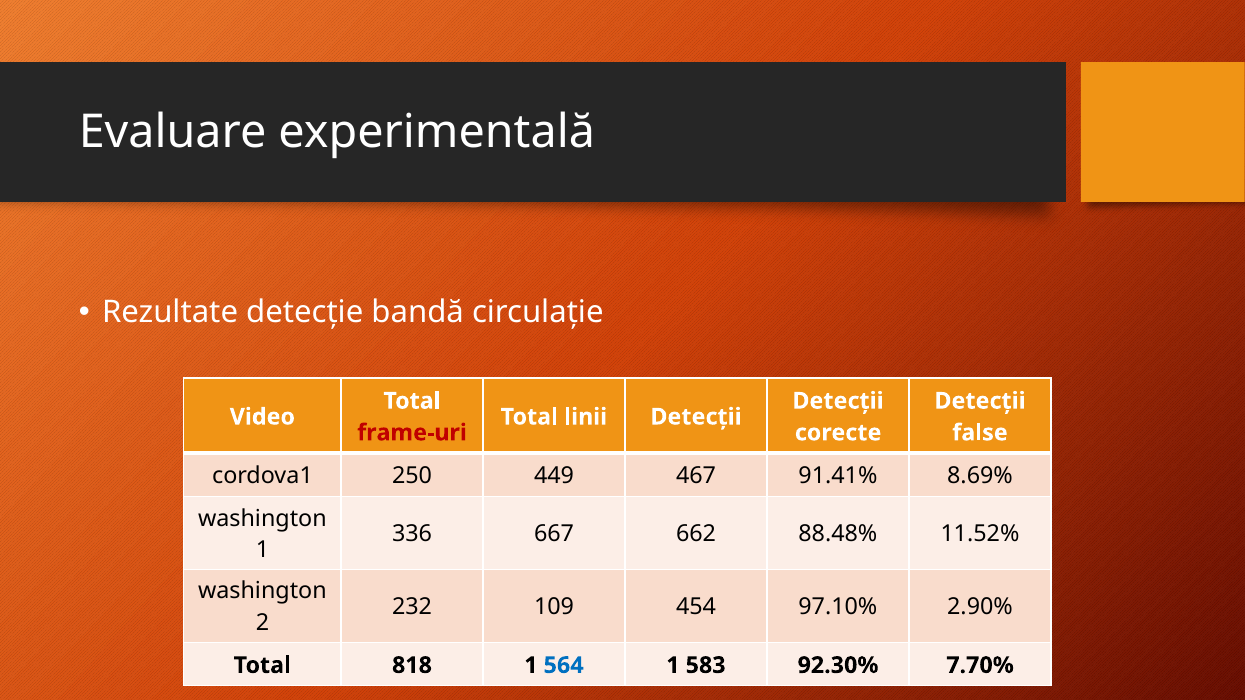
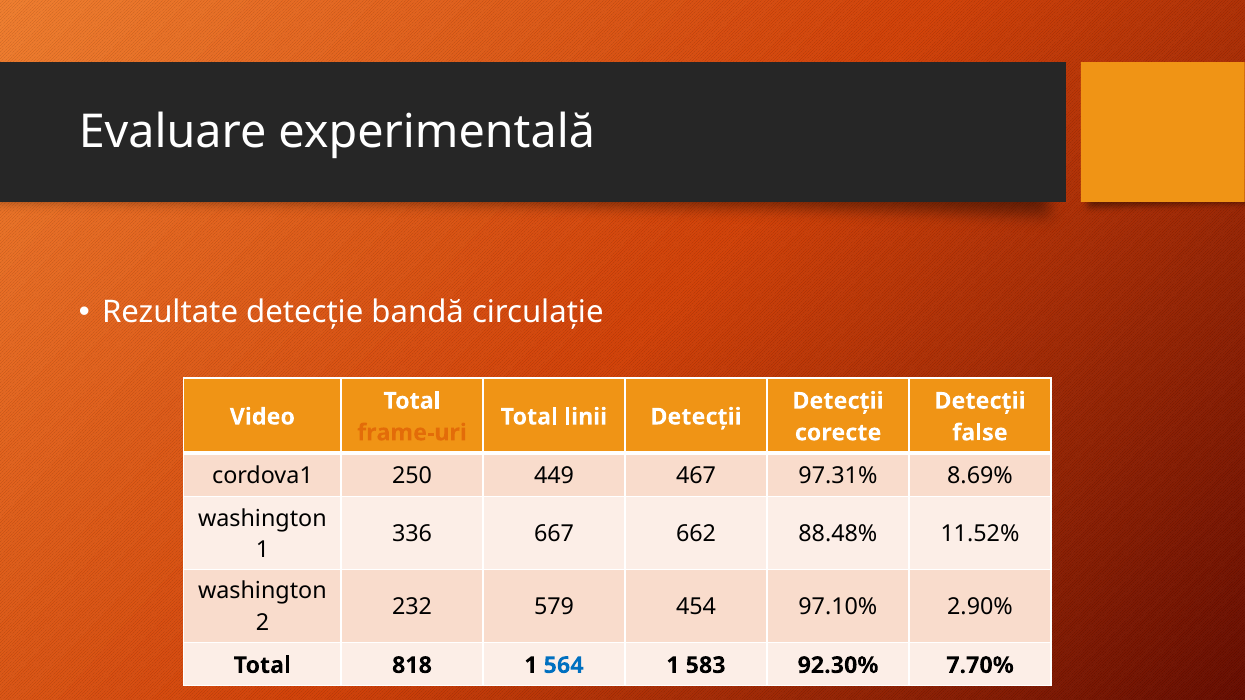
frame-uri colour: red -> orange
91.41%: 91.41% -> 97.31%
109: 109 -> 579
